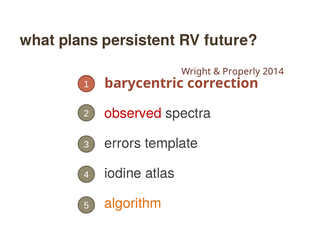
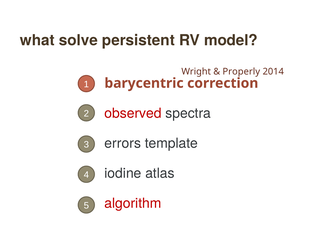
plans: plans -> solve
future: future -> model
algorithm colour: orange -> red
